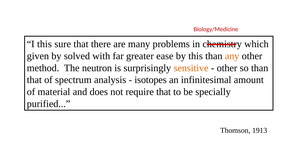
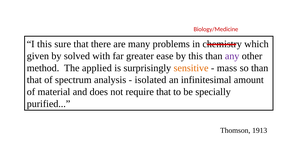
any colour: orange -> purple
neutron: neutron -> applied
other at (227, 68): other -> mass
isotopes: isotopes -> isolated
